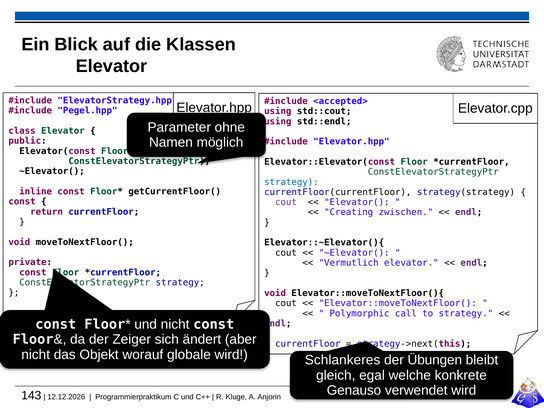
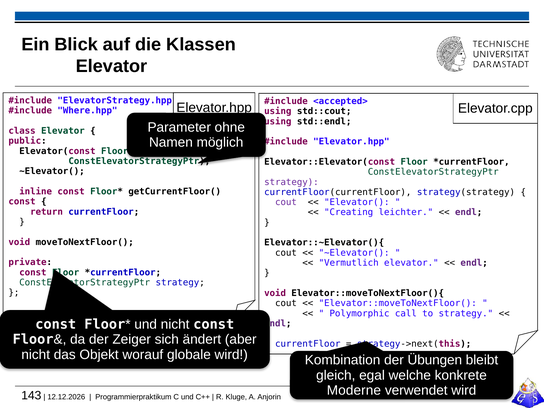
Pegel.hpp: Pegel.hpp -> Where.hpp
strategy at (291, 182) colour: blue -> purple
zwischen: zwischen -> leichter
Schlankeres: Schlankeres -> Kombination
Genauso: Genauso -> Moderne
